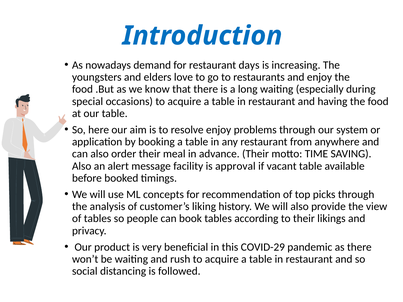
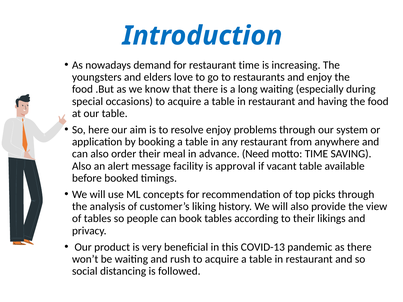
restaurant days: days -> time
advance Their: Their -> Need
COVID-29: COVID-29 -> COVID-13
